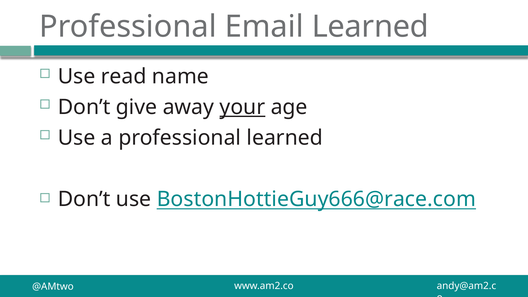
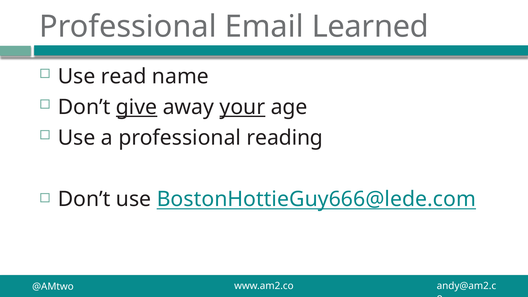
give underline: none -> present
professional learned: learned -> reading
BostonHottieGuy666@race.com: BostonHottieGuy666@race.com -> BostonHottieGuy666@lede.com
